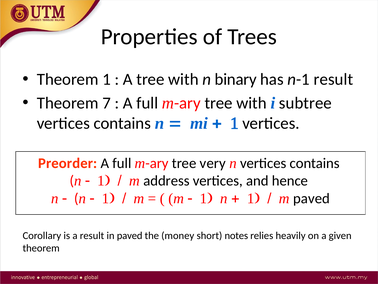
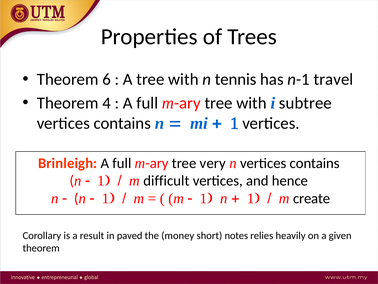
Theorem 1: 1 -> 6
binary: binary -> tennis
n-1 result: result -> travel
7: 7 -> 4
Preorder: Preorder -> Brinleigh
address: address -> difficult
m paved: paved -> create
